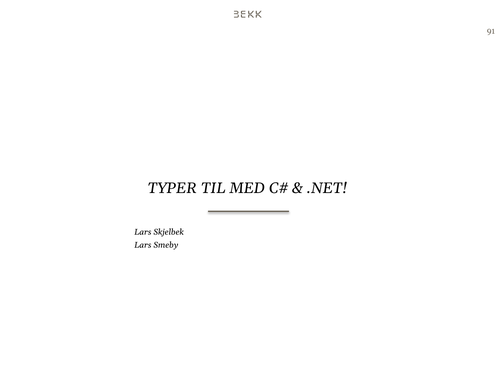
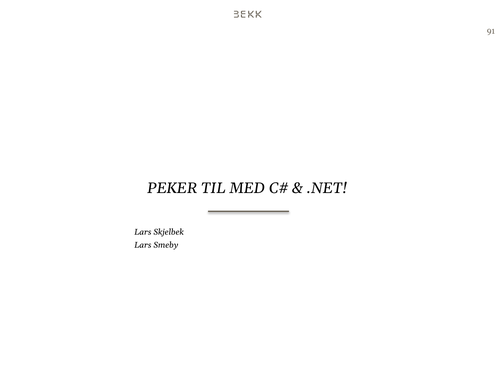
TYPER: TYPER -> PEKER
